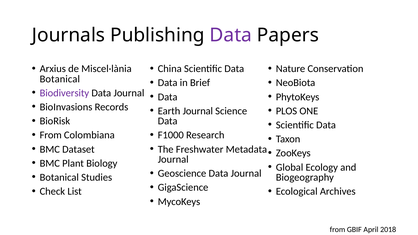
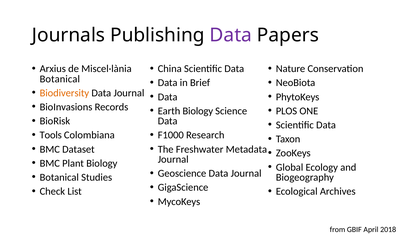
Biodiversity colour: purple -> orange
Earth Journal: Journal -> Biology
From at (51, 135): From -> Tools
